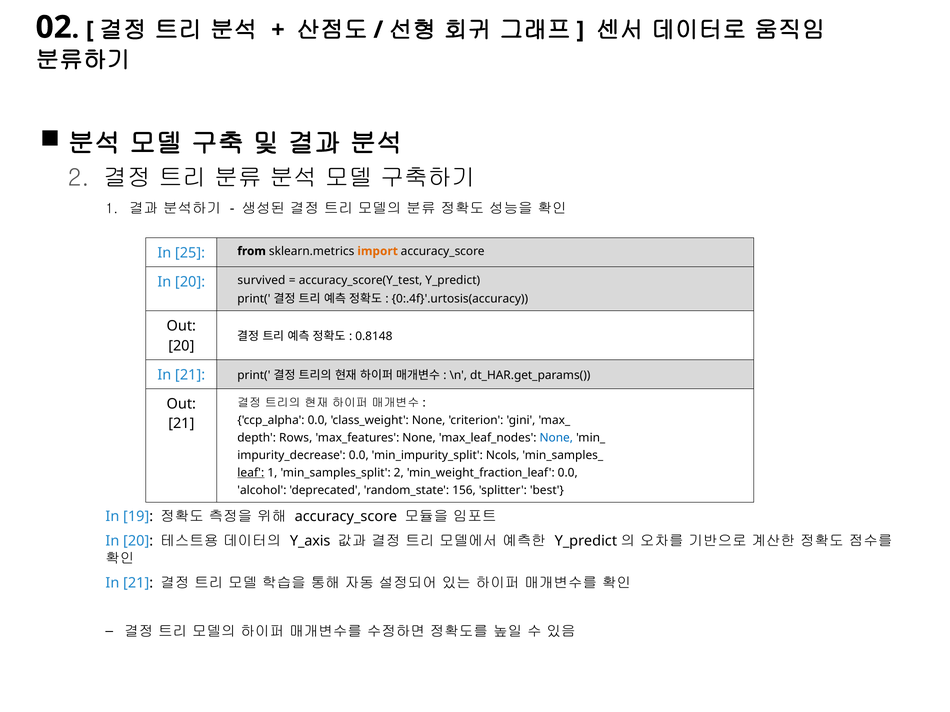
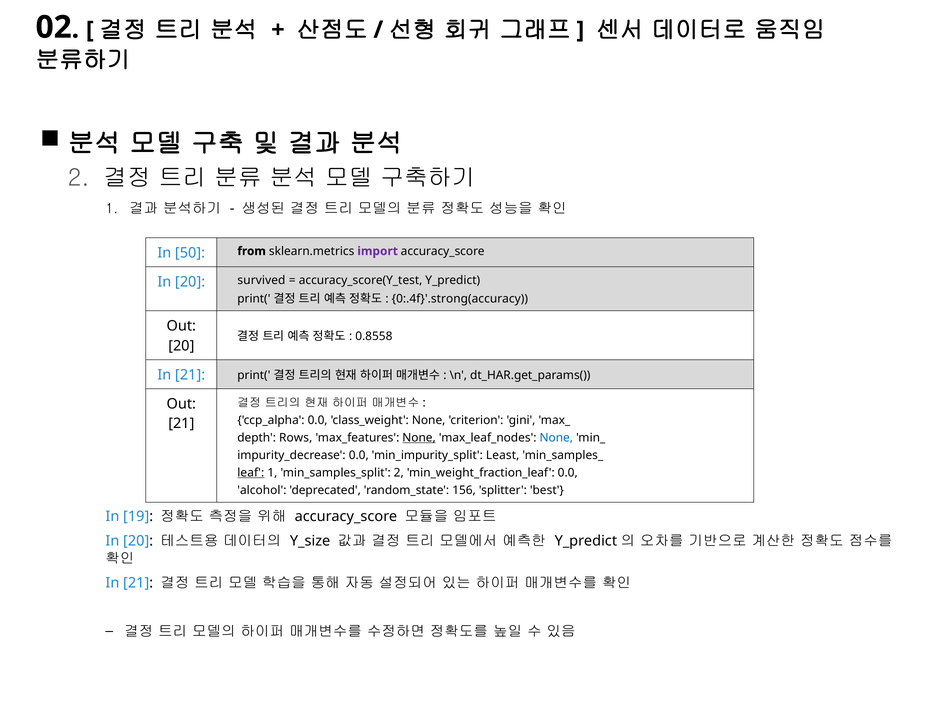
25: 25 -> 50
import colour: orange -> purple
0:.4f}'.urtosis(accuracy: 0:.4f}'.urtosis(accuracy -> 0:.4f}'.strong(accuracy
0.8148: 0.8148 -> 0.8558
None at (419, 438) underline: none -> present
Ncols: Ncols -> Least
Y_axis: Y_axis -> Y_size
